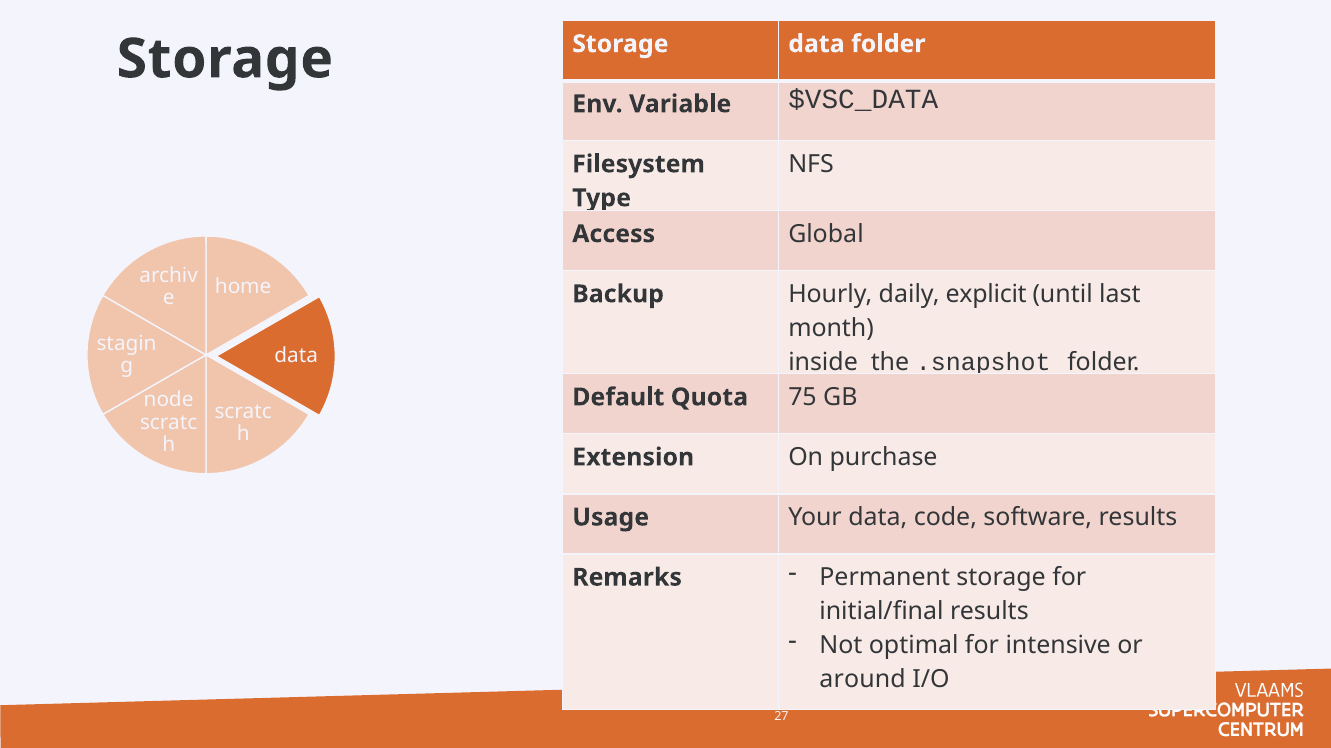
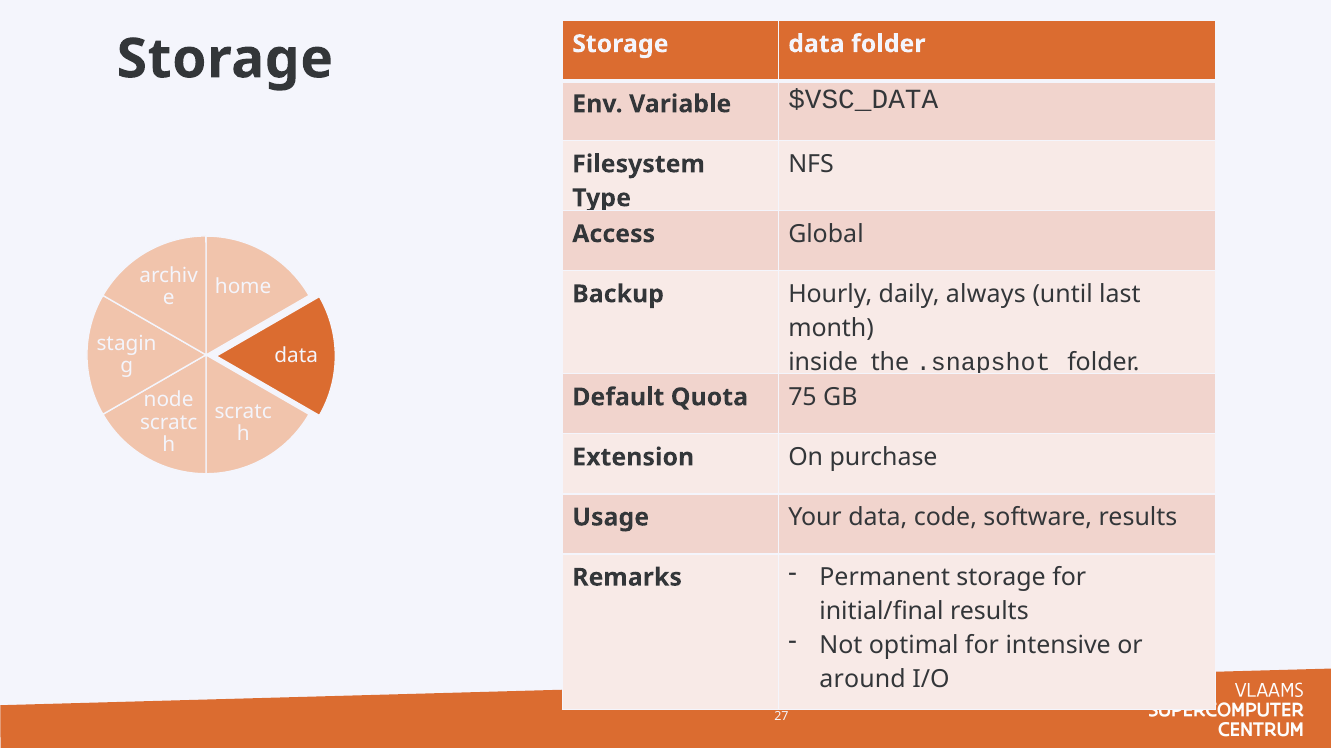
explicit: explicit -> always
